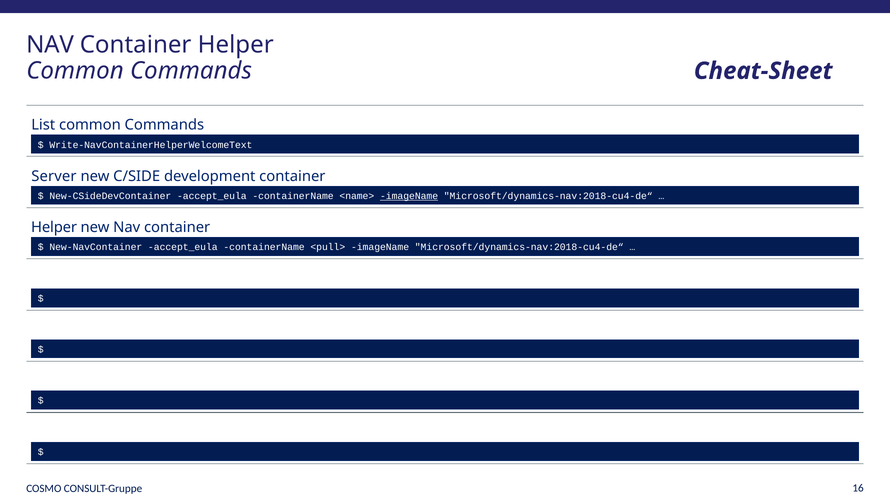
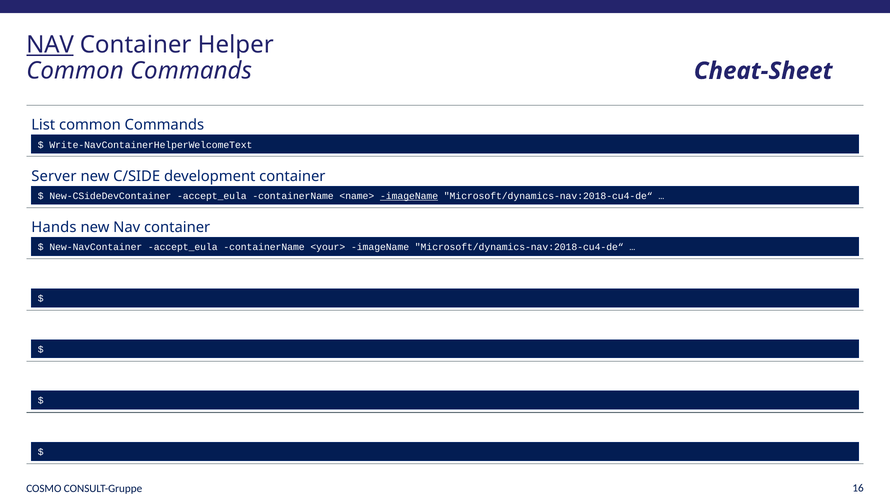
NAV at (50, 45) underline: none -> present
Helper at (54, 227): Helper -> Hands
<pull>: <pull> -> <your>
